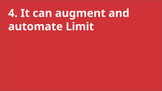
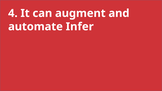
Limit: Limit -> Infer
